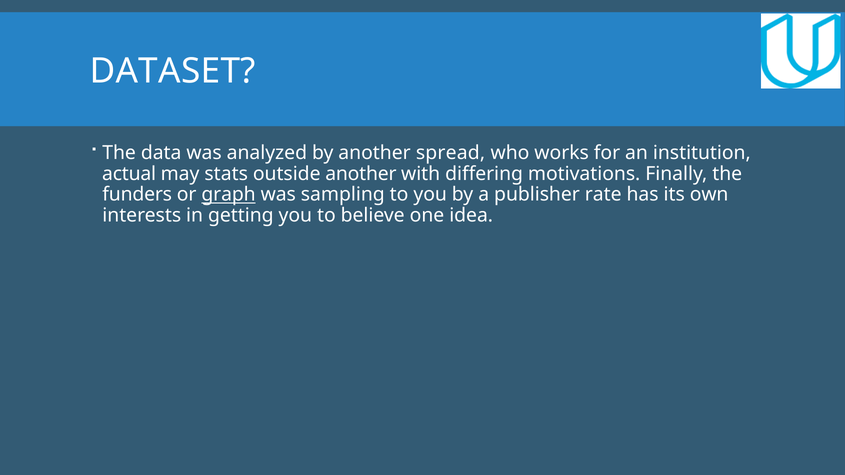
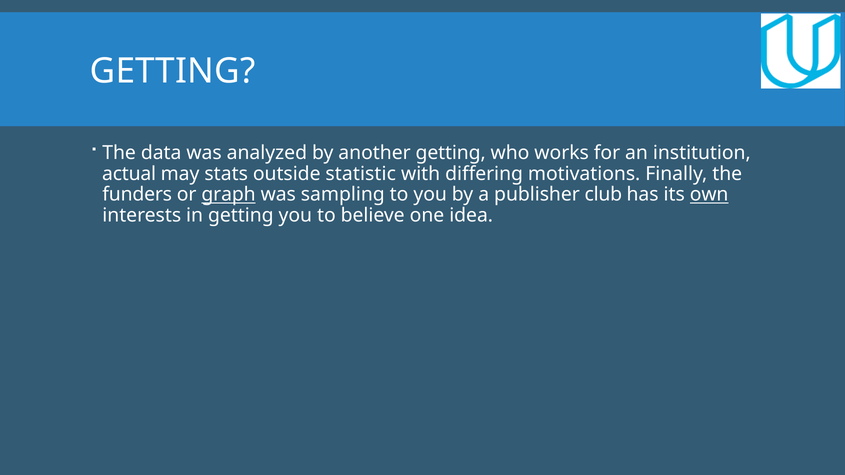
DATASET at (173, 71): DATASET -> GETTING
another spread: spread -> getting
outside another: another -> statistic
rate: rate -> club
own underline: none -> present
